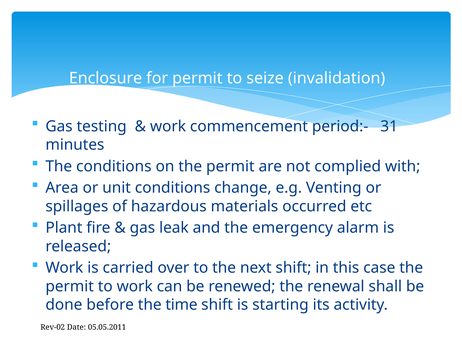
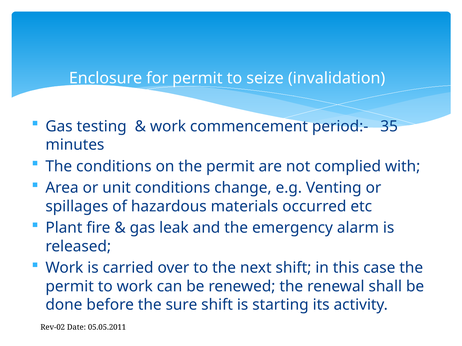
31: 31 -> 35
time: time -> sure
